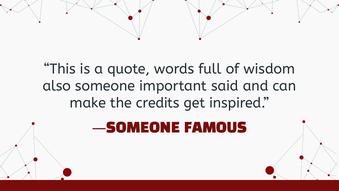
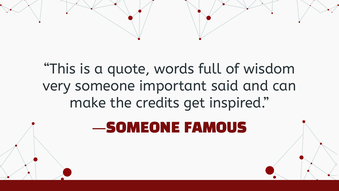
also: also -> very
